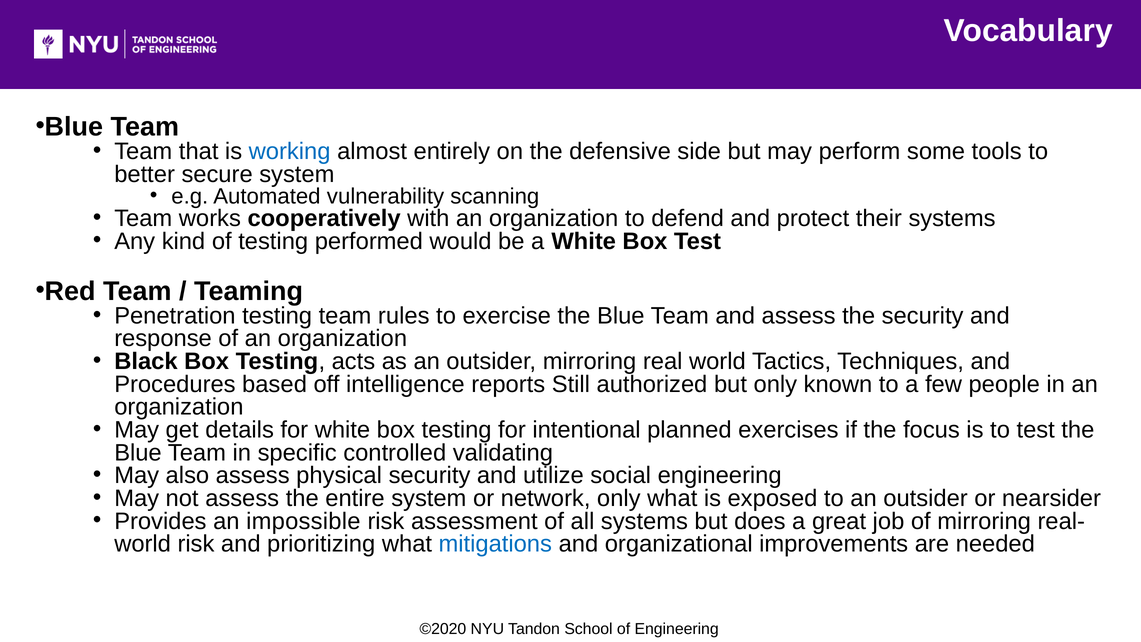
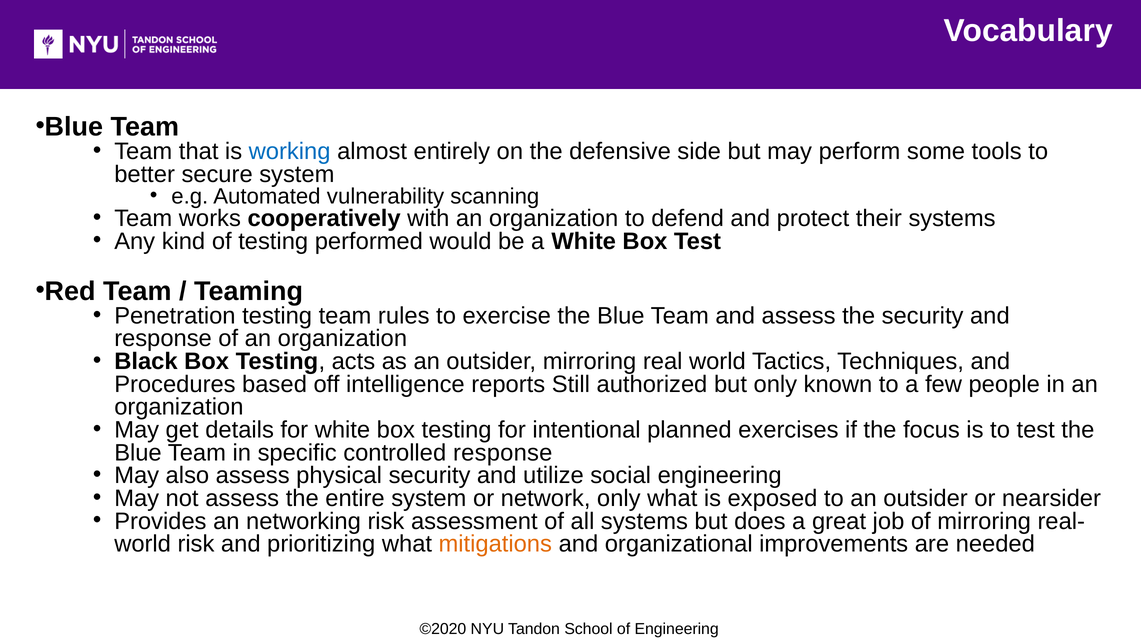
controlled validating: validating -> response
impossible: impossible -> networking
mitigations colour: blue -> orange
